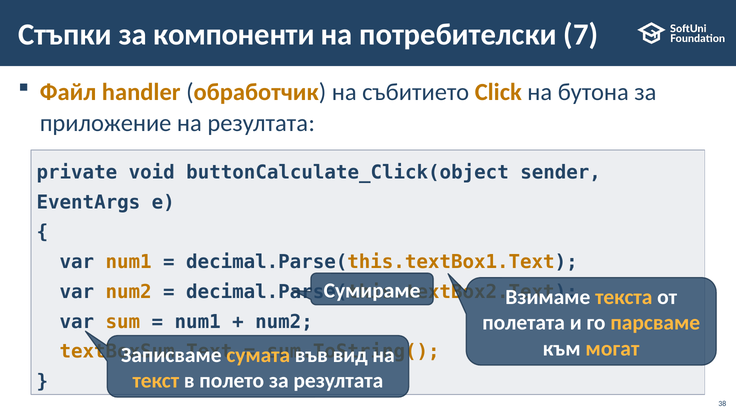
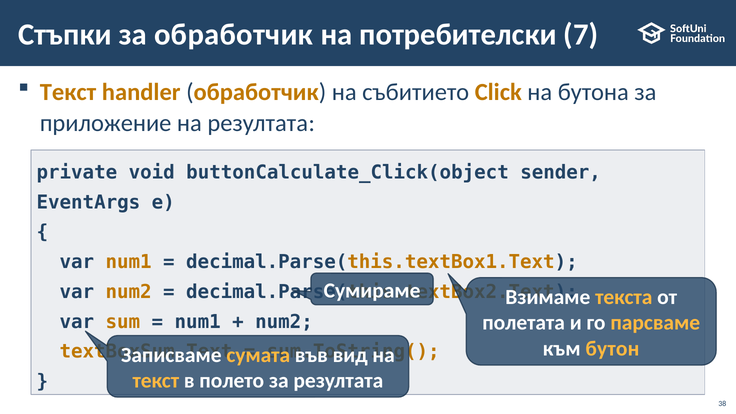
за компоненти: компоненти -> обработчик
Файл at (68, 92): Файл -> Текст
могат: могат -> бутон
